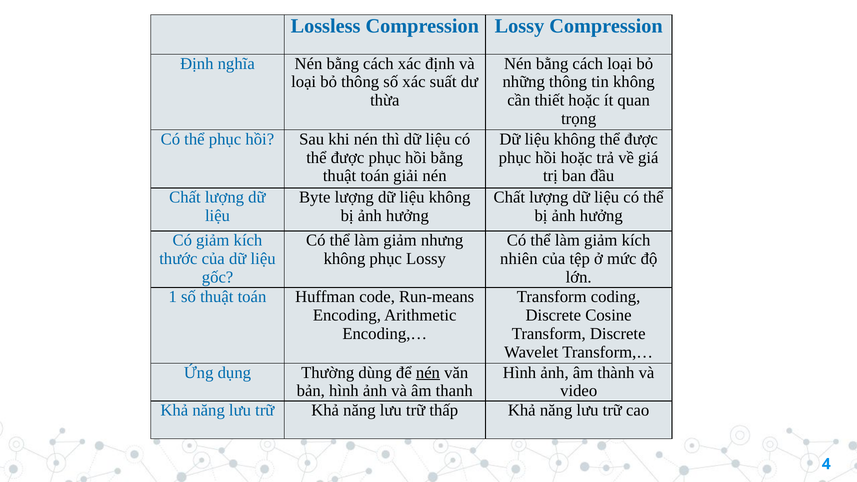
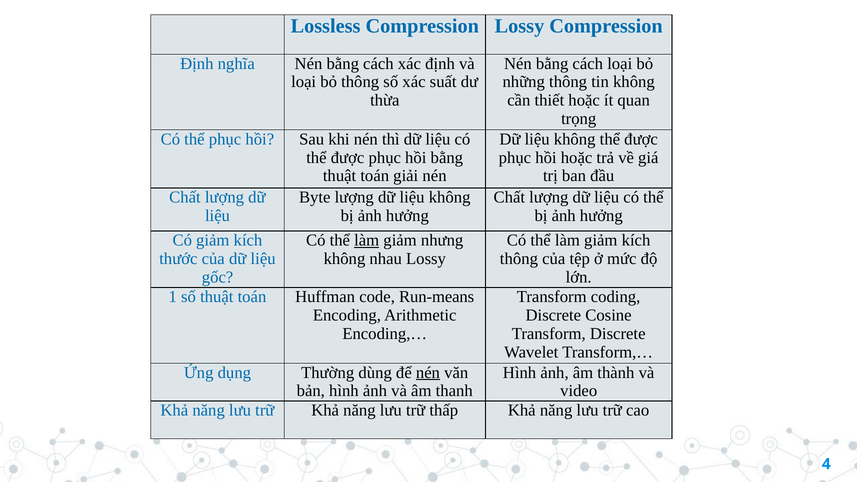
làm at (367, 240) underline: none -> present
không phục: phục -> nhau
nhiên at (519, 259): nhiên -> thông
